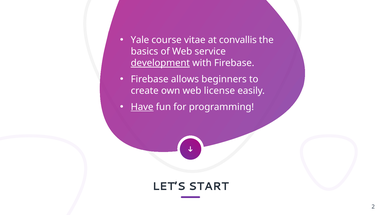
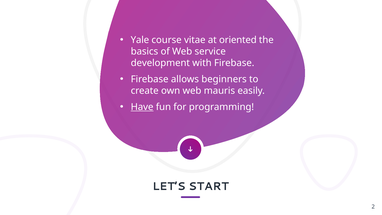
convallis: convallis -> oriented
development underline: present -> none
license: license -> mauris
